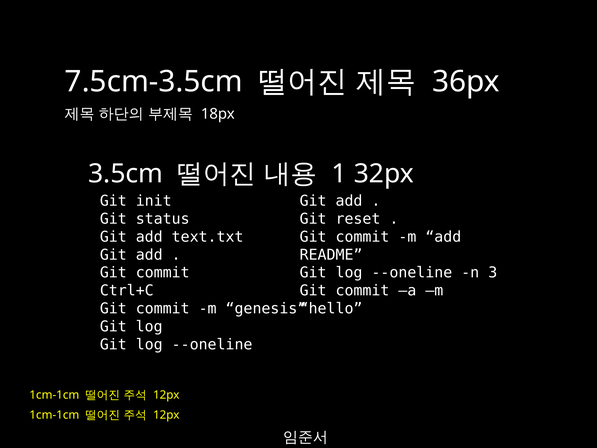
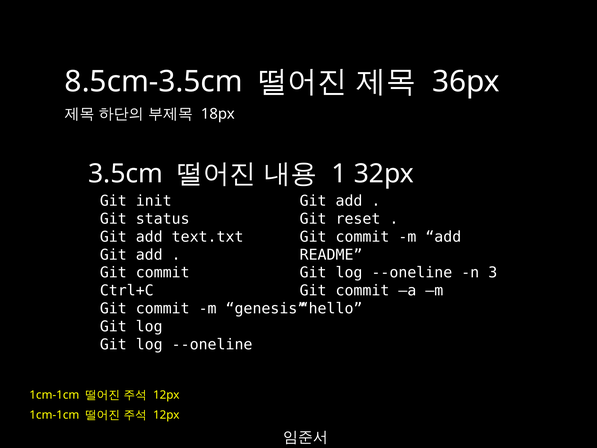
7.5cm-3.5cm: 7.5cm-3.5cm -> 8.5cm-3.5cm
